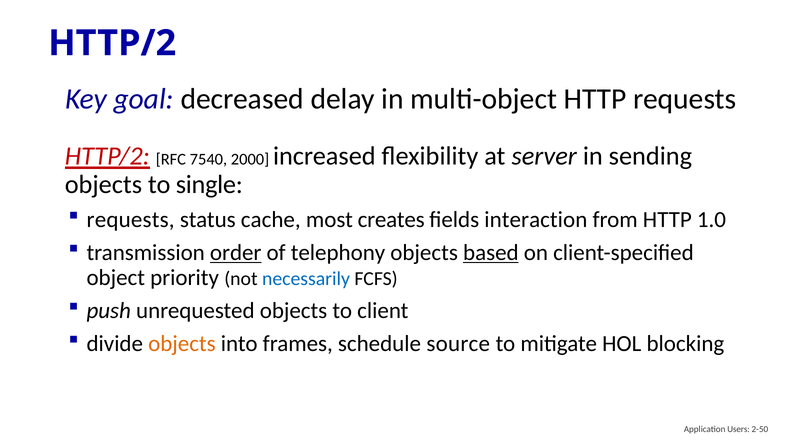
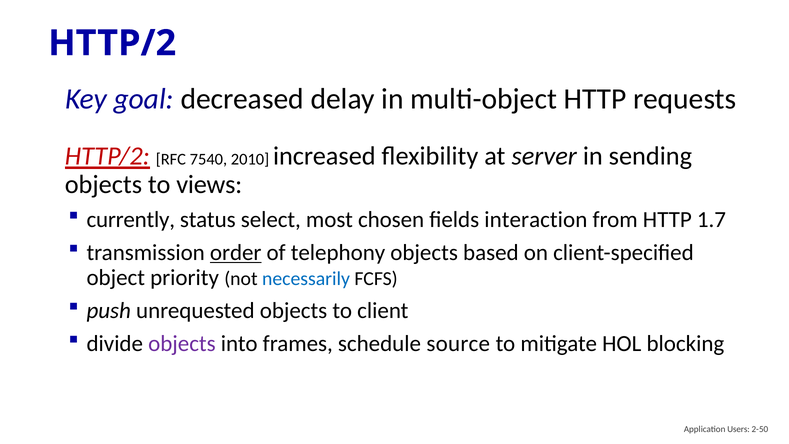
2000: 2000 -> 2010
single: single -> views
requests at (131, 219): requests -> currently
cache: cache -> select
creates: creates -> chosen
1.0: 1.0 -> 1.7
based underline: present -> none
objects at (182, 344) colour: orange -> purple
